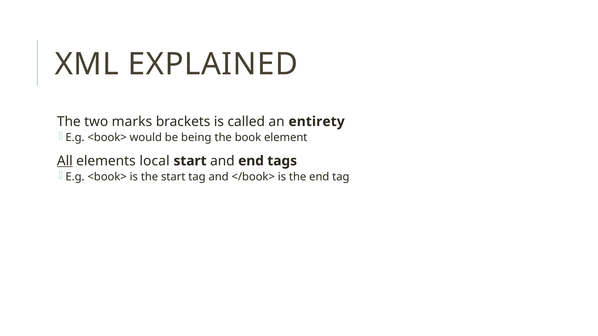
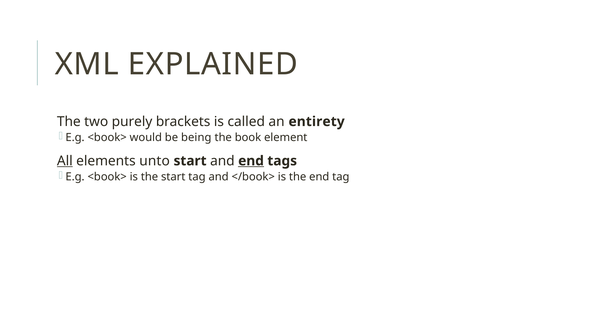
marks: marks -> purely
local: local -> unto
end at (251, 161) underline: none -> present
